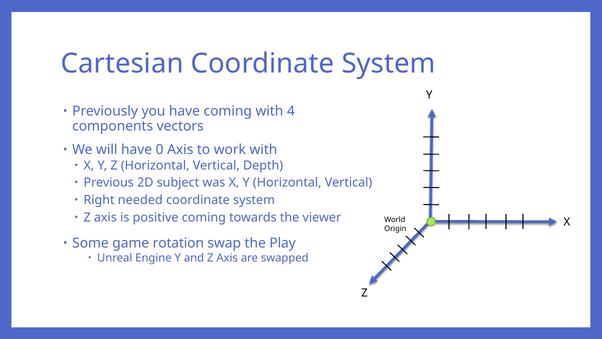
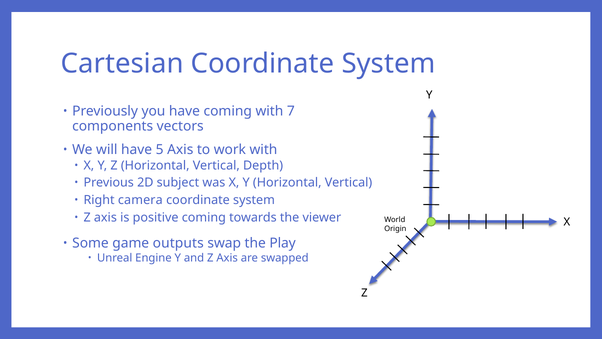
4: 4 -> 7
0: 0 -> 5
needed: needed -> camera
rotation: rotation -> outputs
